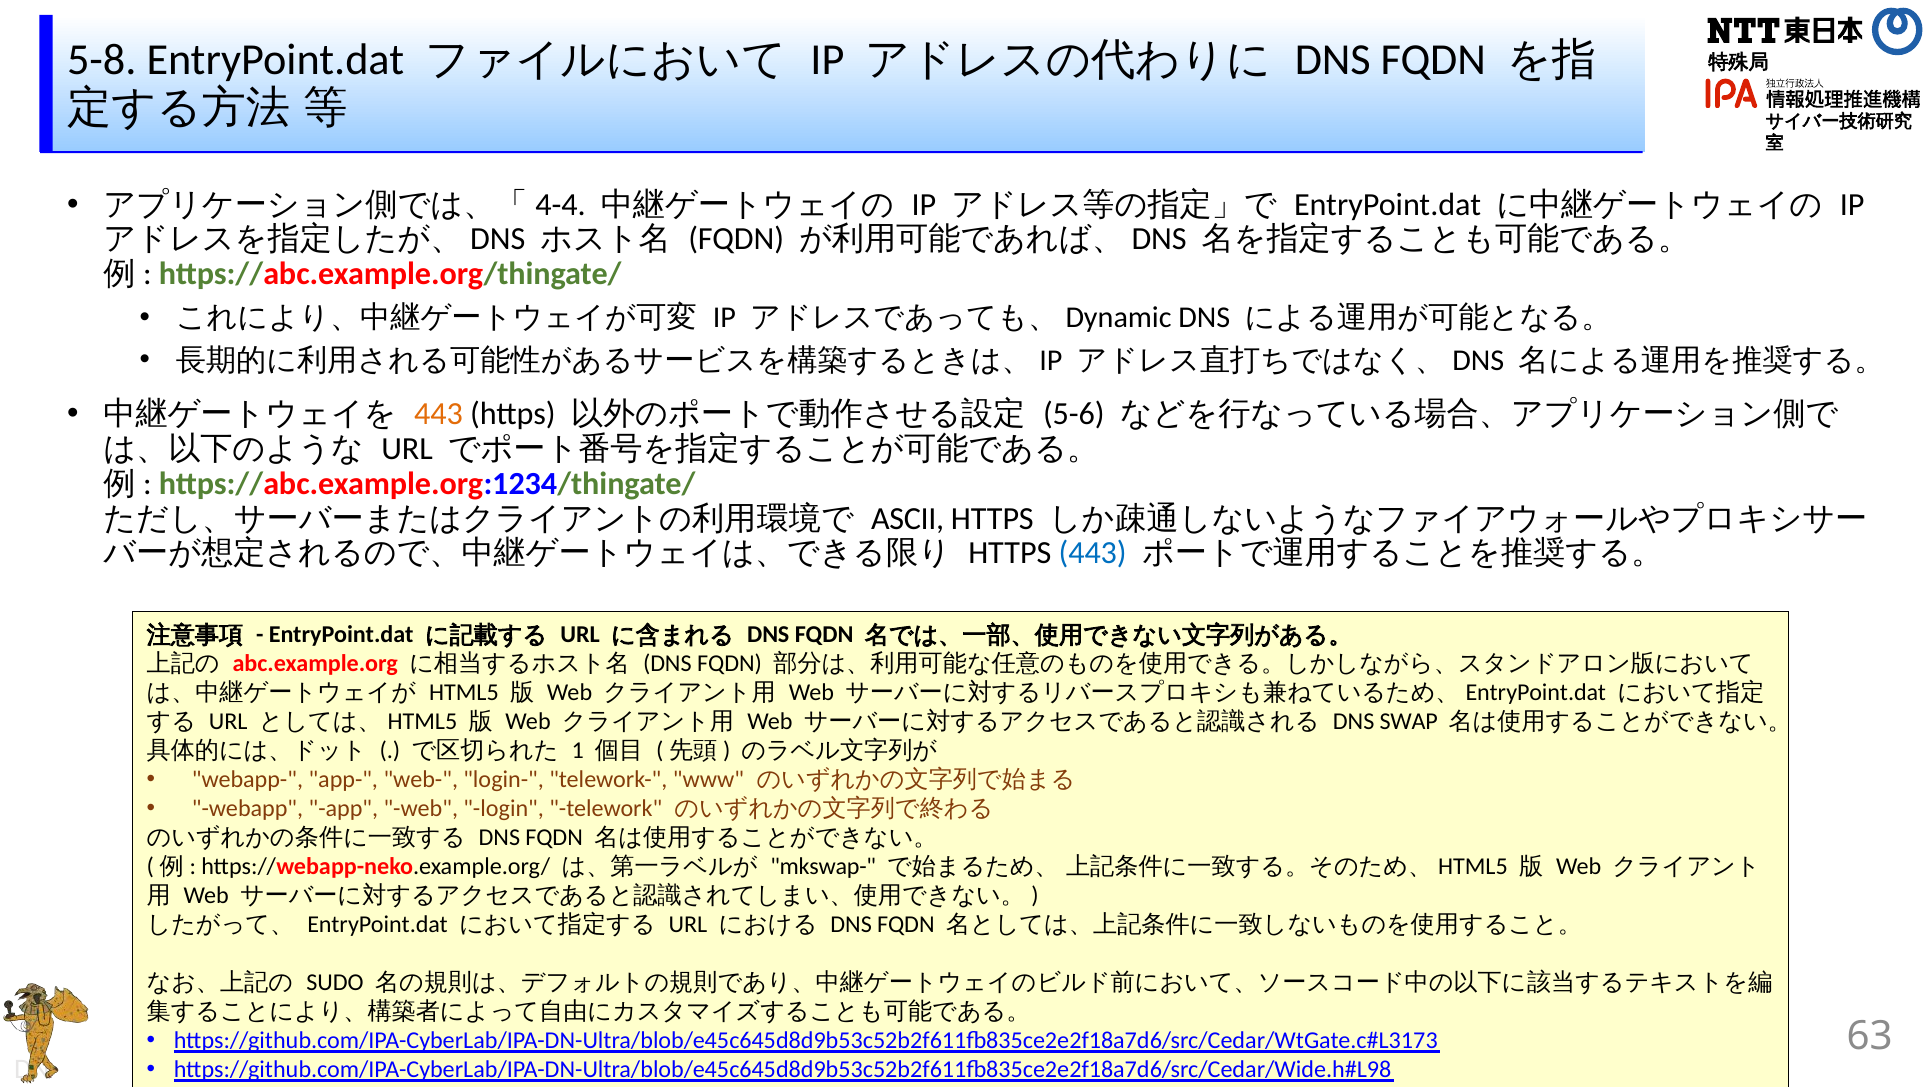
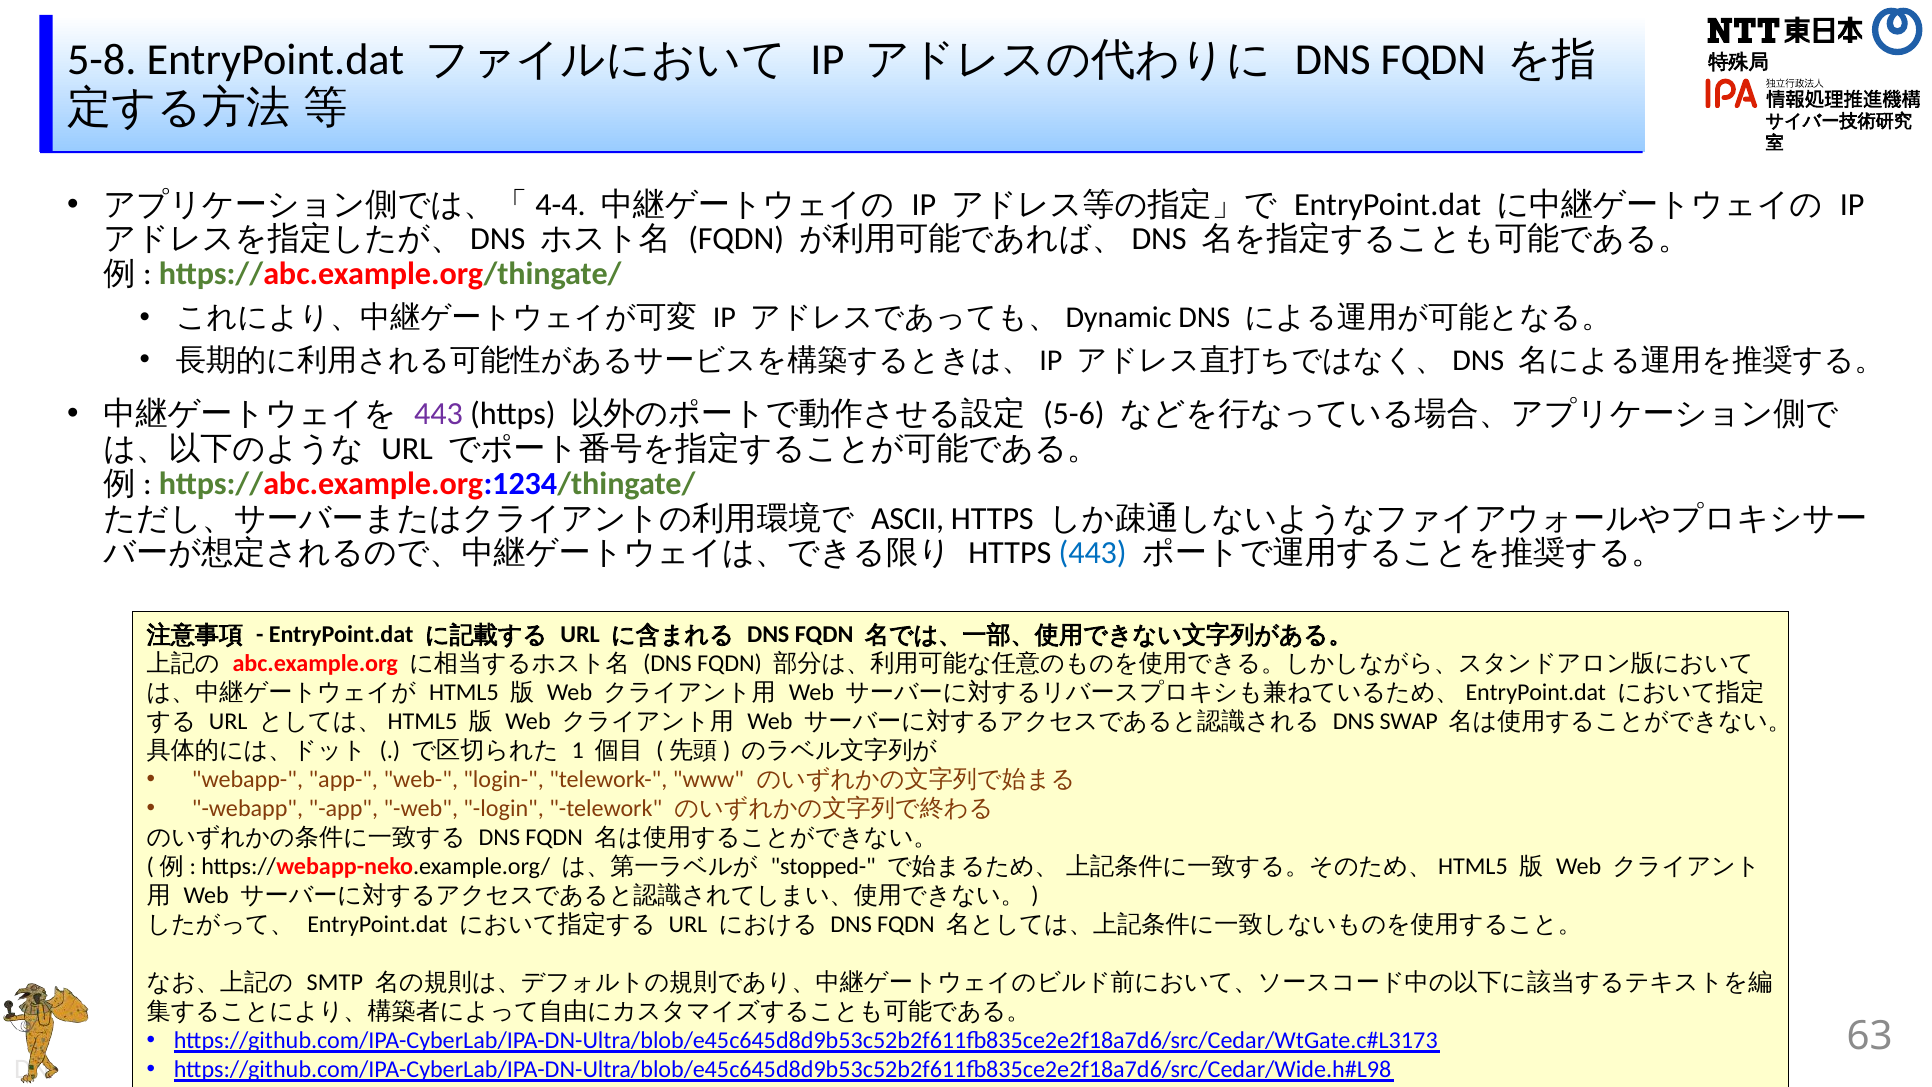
443 at (439, 414) colour: orange -> purple
mkswap-: mkswap- -> stopped-
SUDO: SUDO -> SMTP
